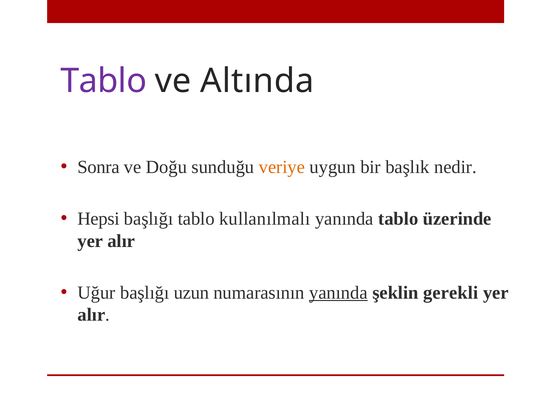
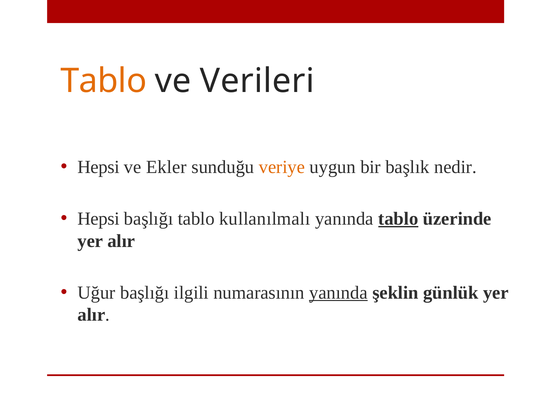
Tablo at (104, 81) colour: purple -> orange
Altında: Altında -> Verileri
Sonra at (99, 167): Sonra -> Hepsi
Doğu: Doğu -> Ekler
tablo at (398, 218) underline: none -> present
uzun: uzun -> ilgili
gerekli: gerekli -> günlük
